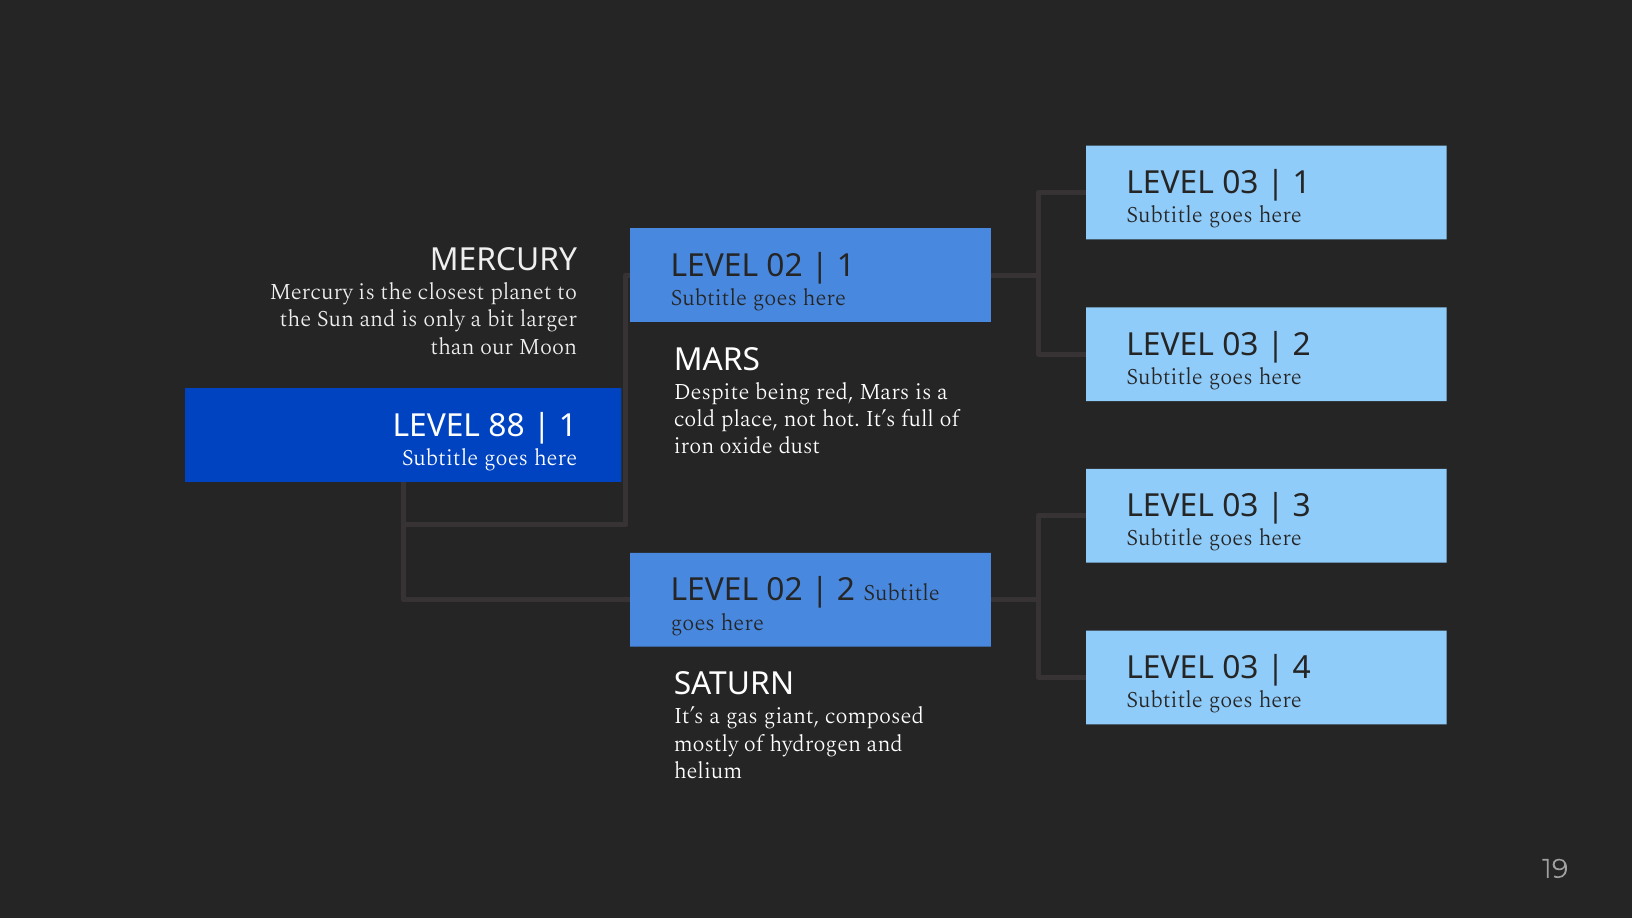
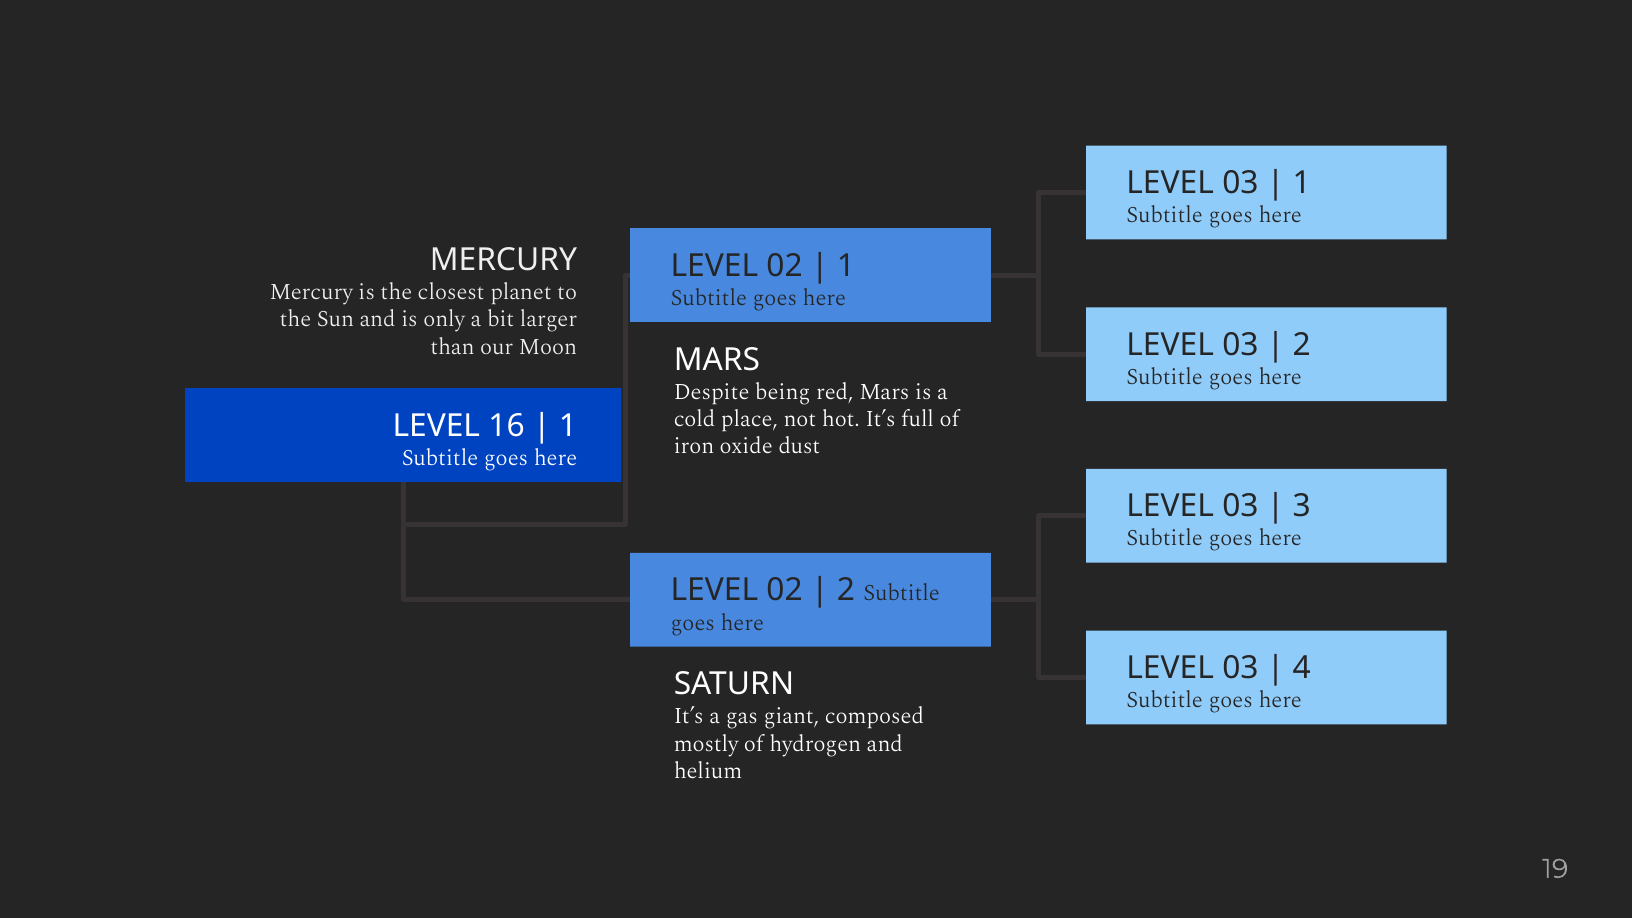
88: 88 -> 16
